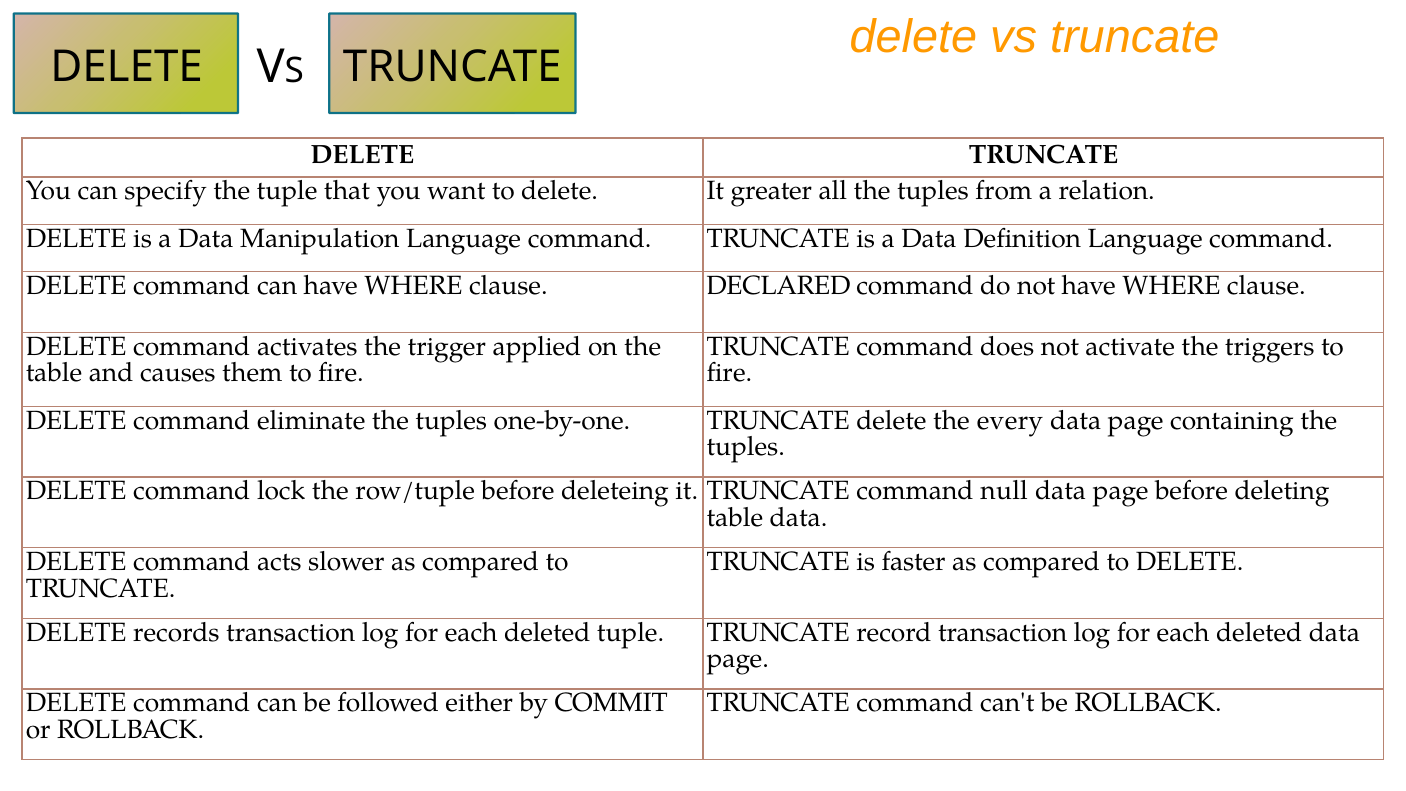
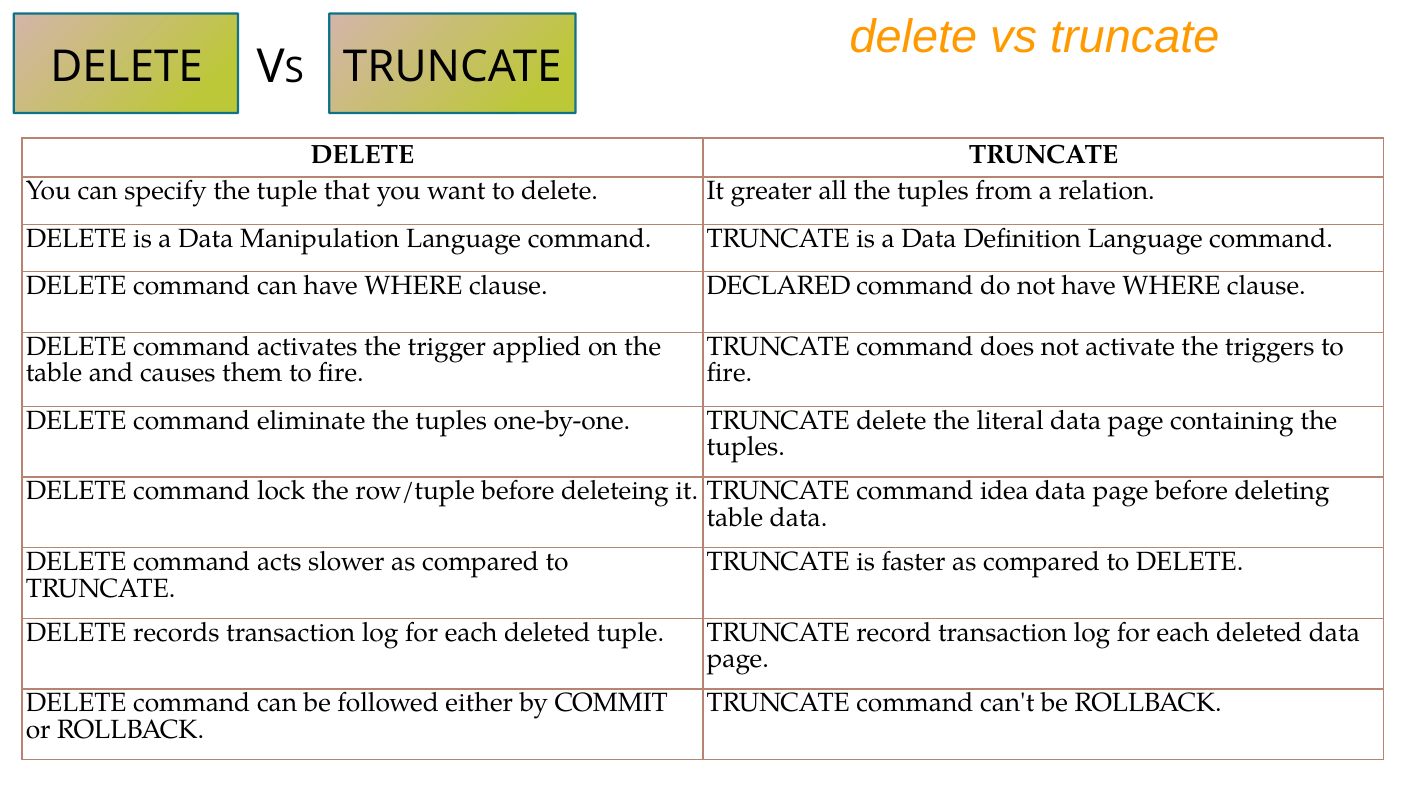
every: every -> literal
null: null -> idea
